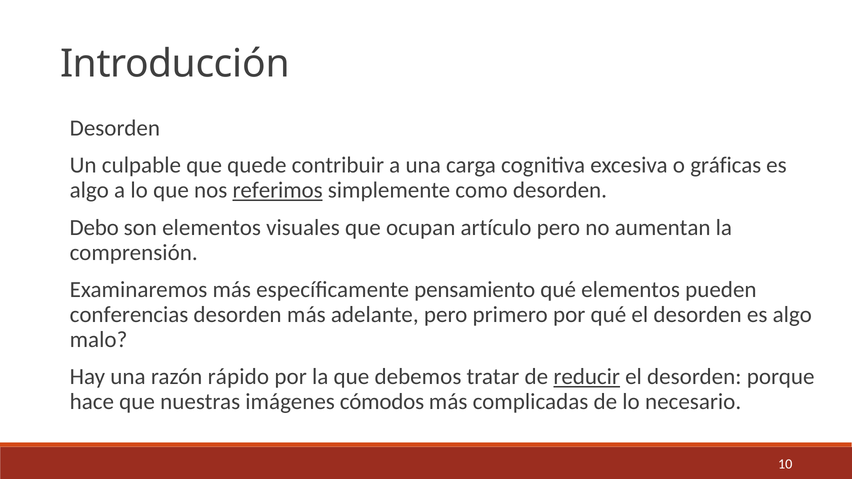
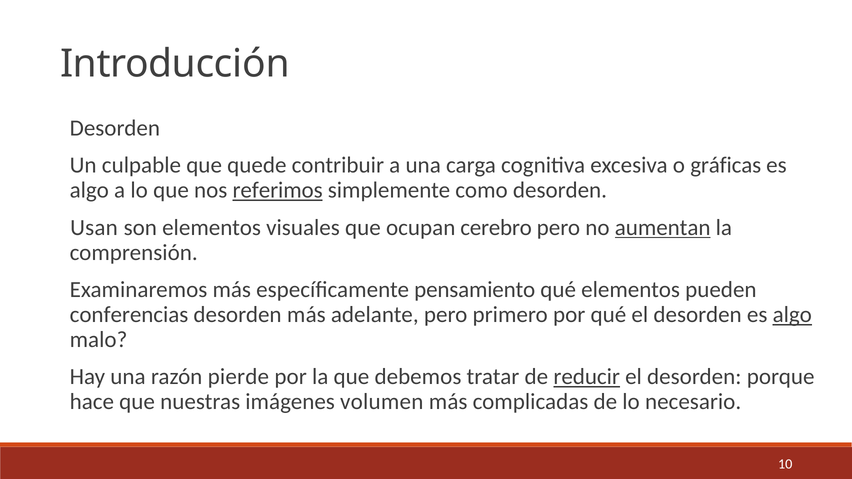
Debo: Debo -> Usan
artículo: artículo -> cerebro
aumentan underline: none -> present
algo at (792, 315) underline: none -> present
rápido: rápido -> pierde
cómodos: cómodos -> volumen
